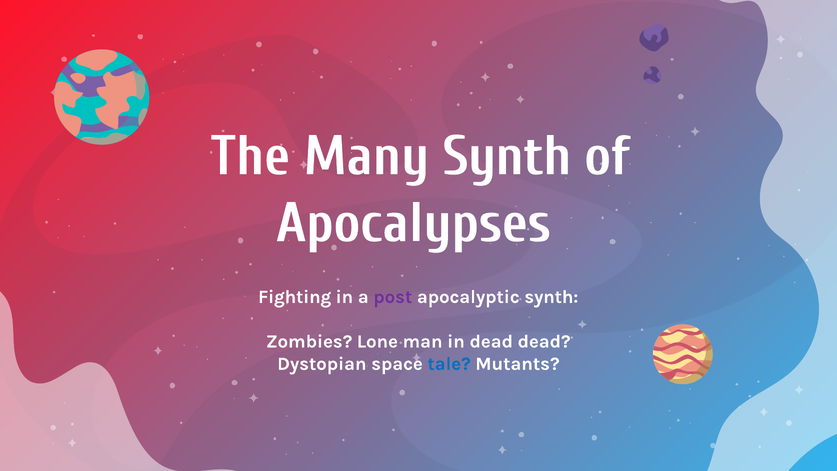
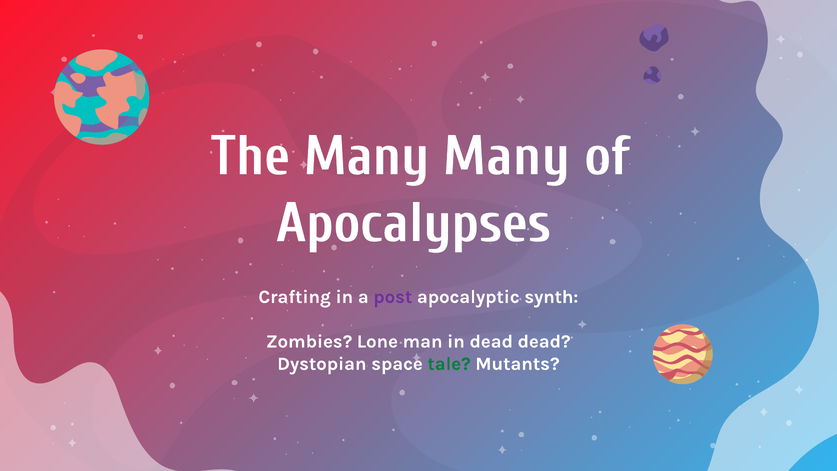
Many Synth: Synth -> Many
Fighting: Fighting -> Crafting
tale colour: blue -> green
